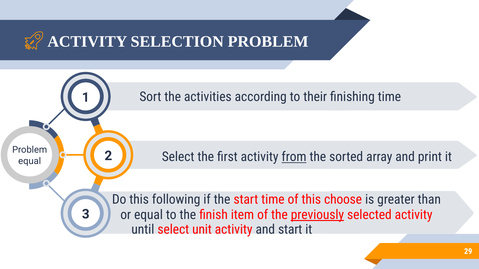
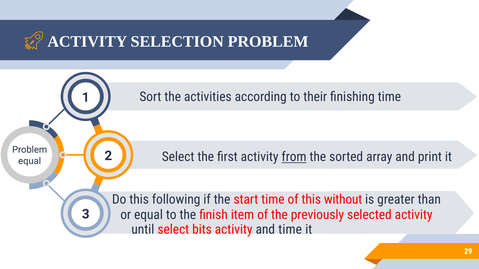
choose: choose -> without
previously underline: present -> none
unit: unit -> bits
and start: start -> time
